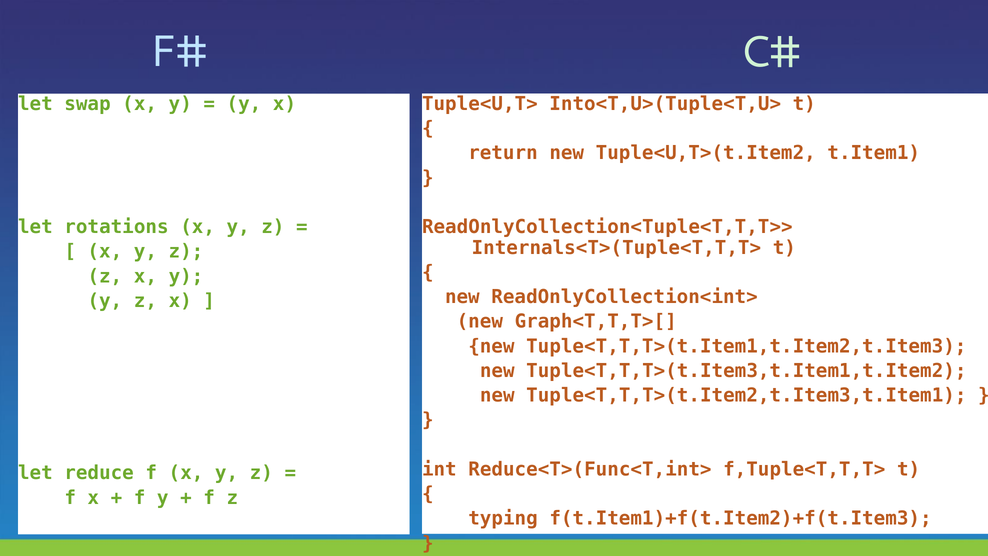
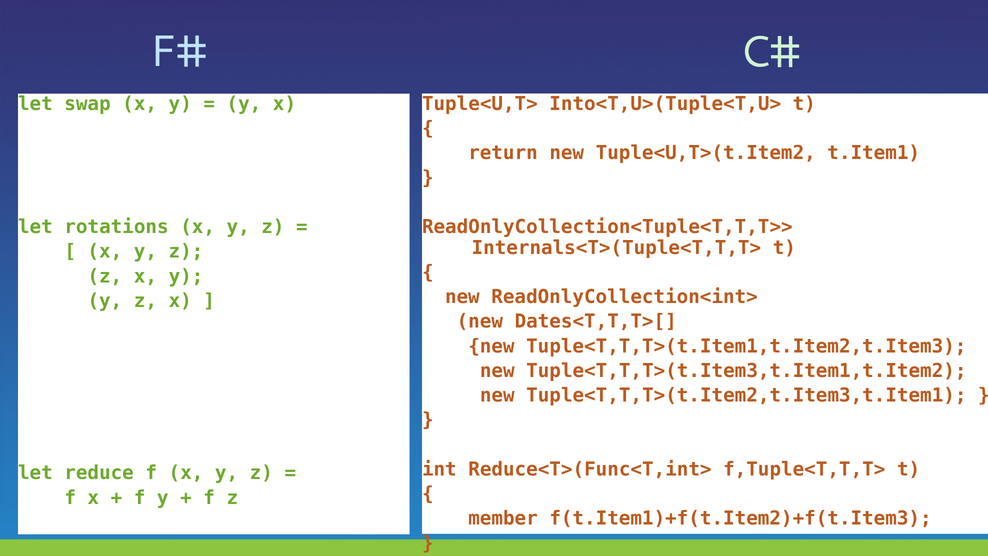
Graph<T,T,T>[: Graph<T,T,T>[ -> Dates<T,T,T>[
typing: typing -> member
